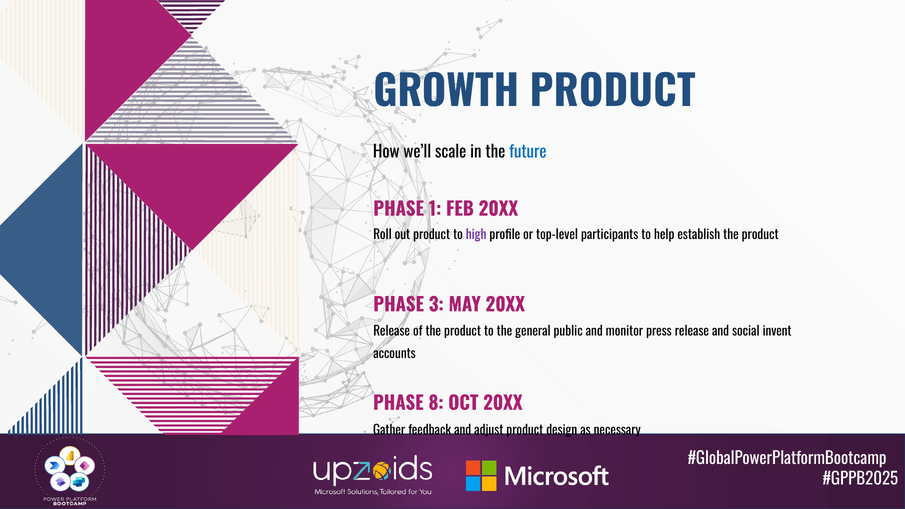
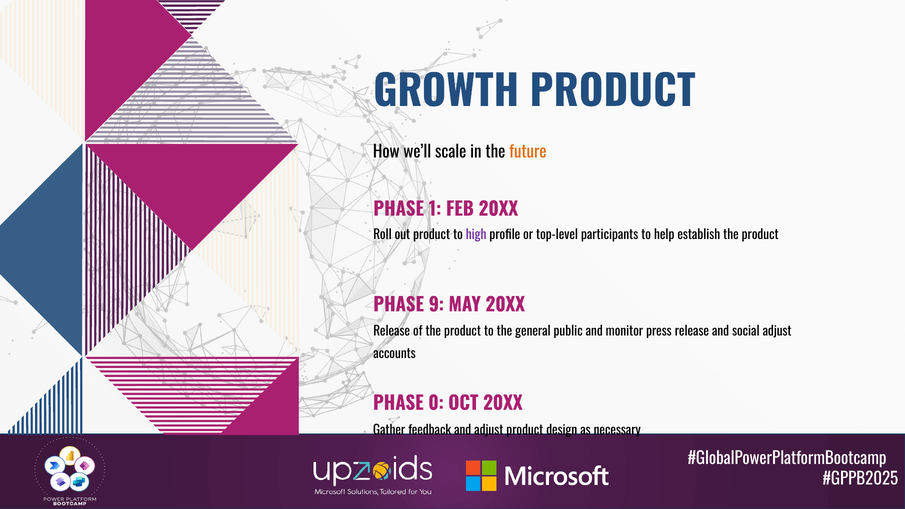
future colour: blue -> orange
3: 3 -> 9
social invent: invent -> adjust
8: 8 -> 0
